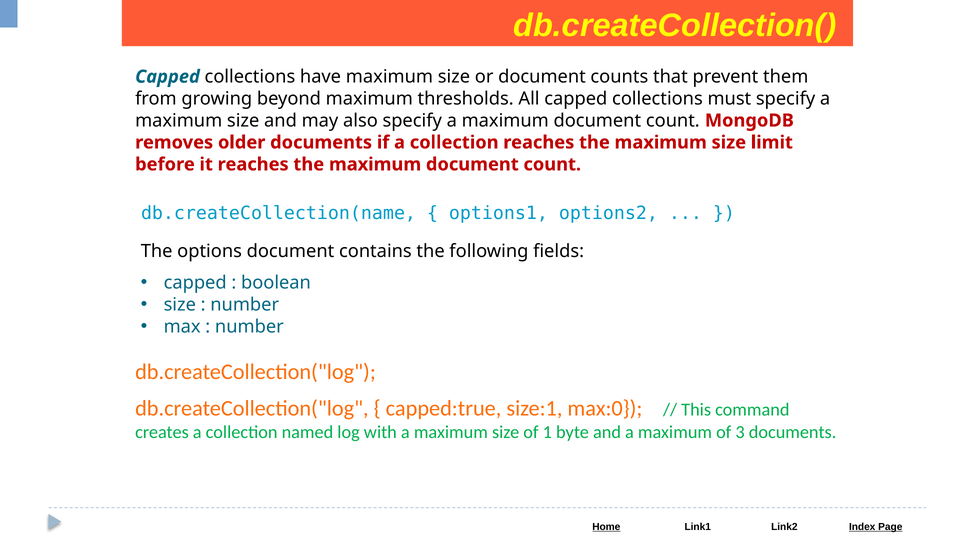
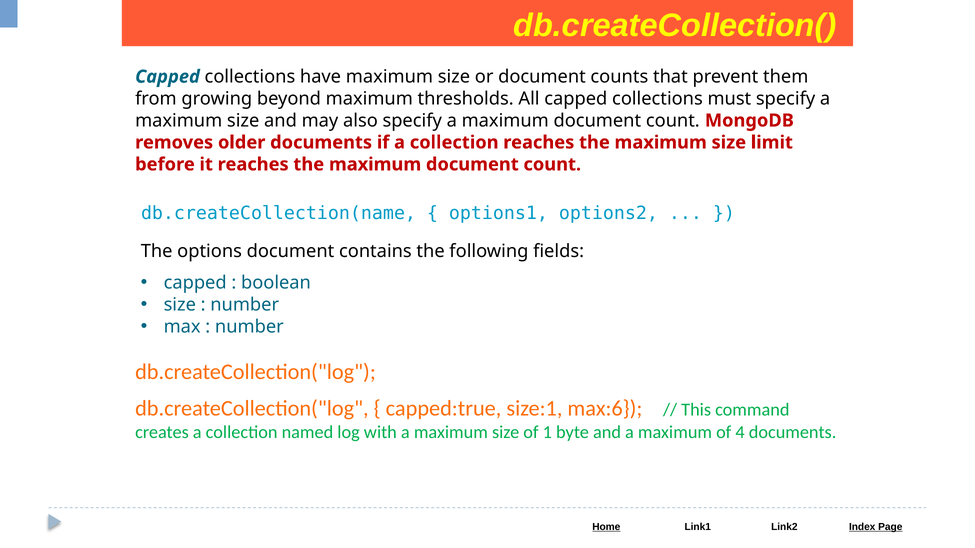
max:0: max:0 -> max:6
3: 3 -> 4
